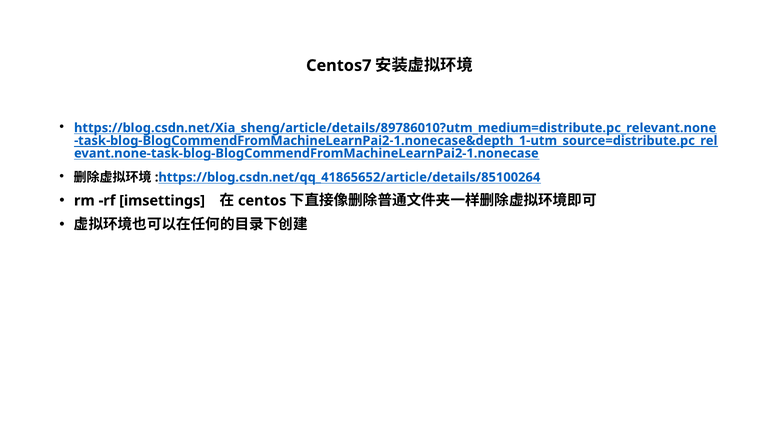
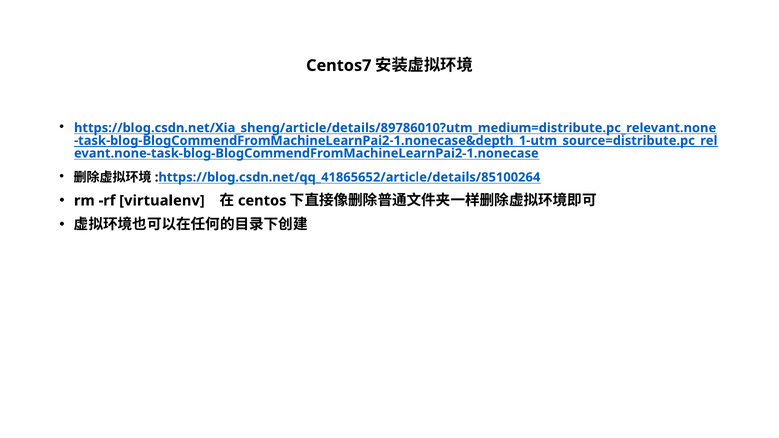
imsettings: imsettings -> virtualenv
